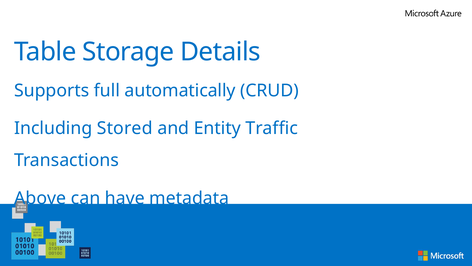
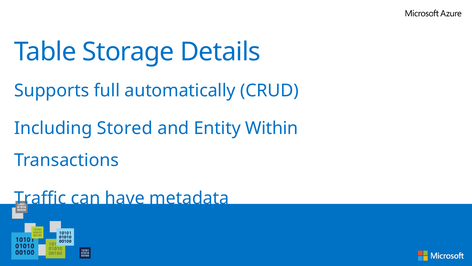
Traffic: Traffic -> Within
Above: Above -> Traffic
